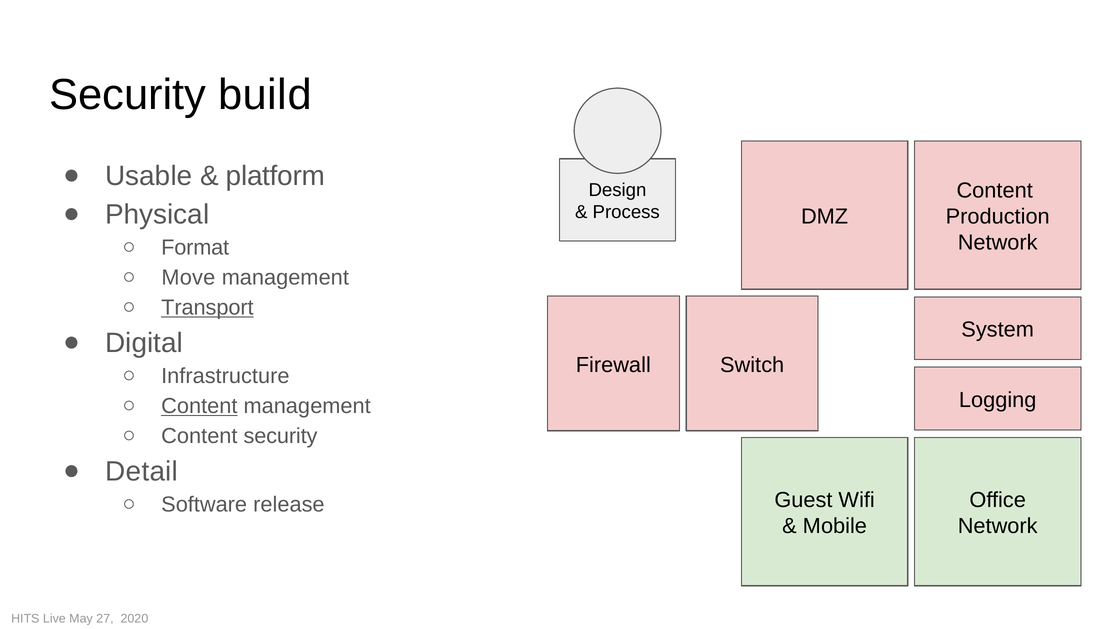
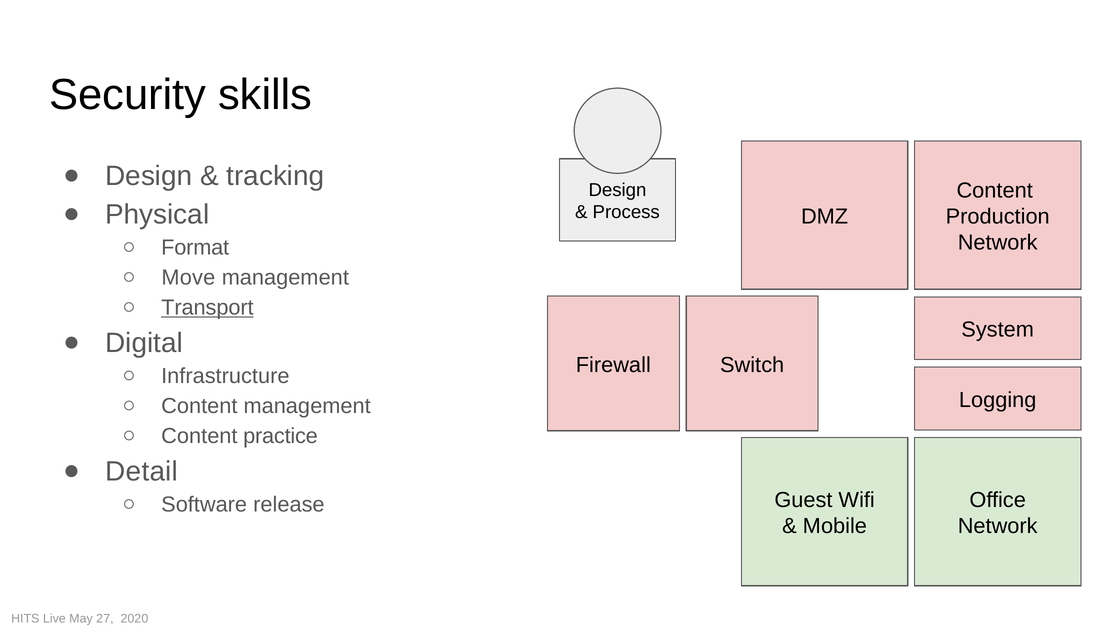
build: build -> skills
Usable at (149, 176): Usable -> Design
platform: platform -> tracking
Content at (199, 406) underline: present -> none
Content security: security -> practice
